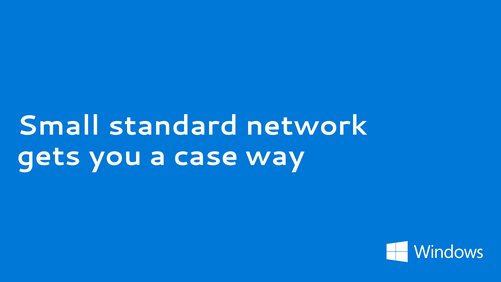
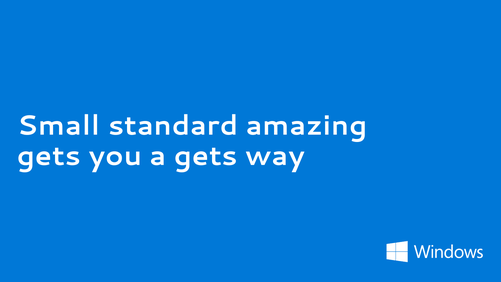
network: network -> amazing
a case: case -> gets
